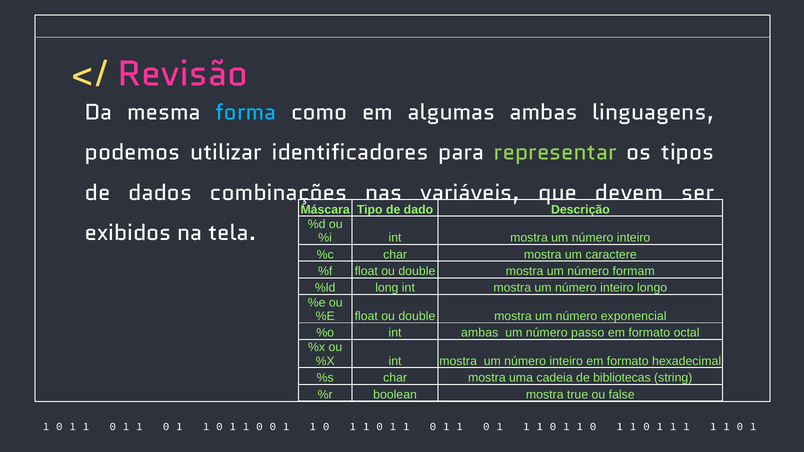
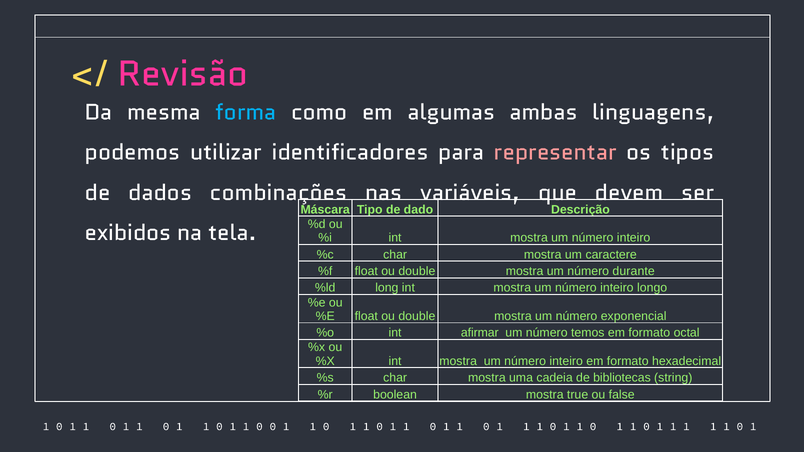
representar colour: light green -> pink
formam: formam -> durante
int ambas: ambas -> afirmar
passo: passo -> temos
